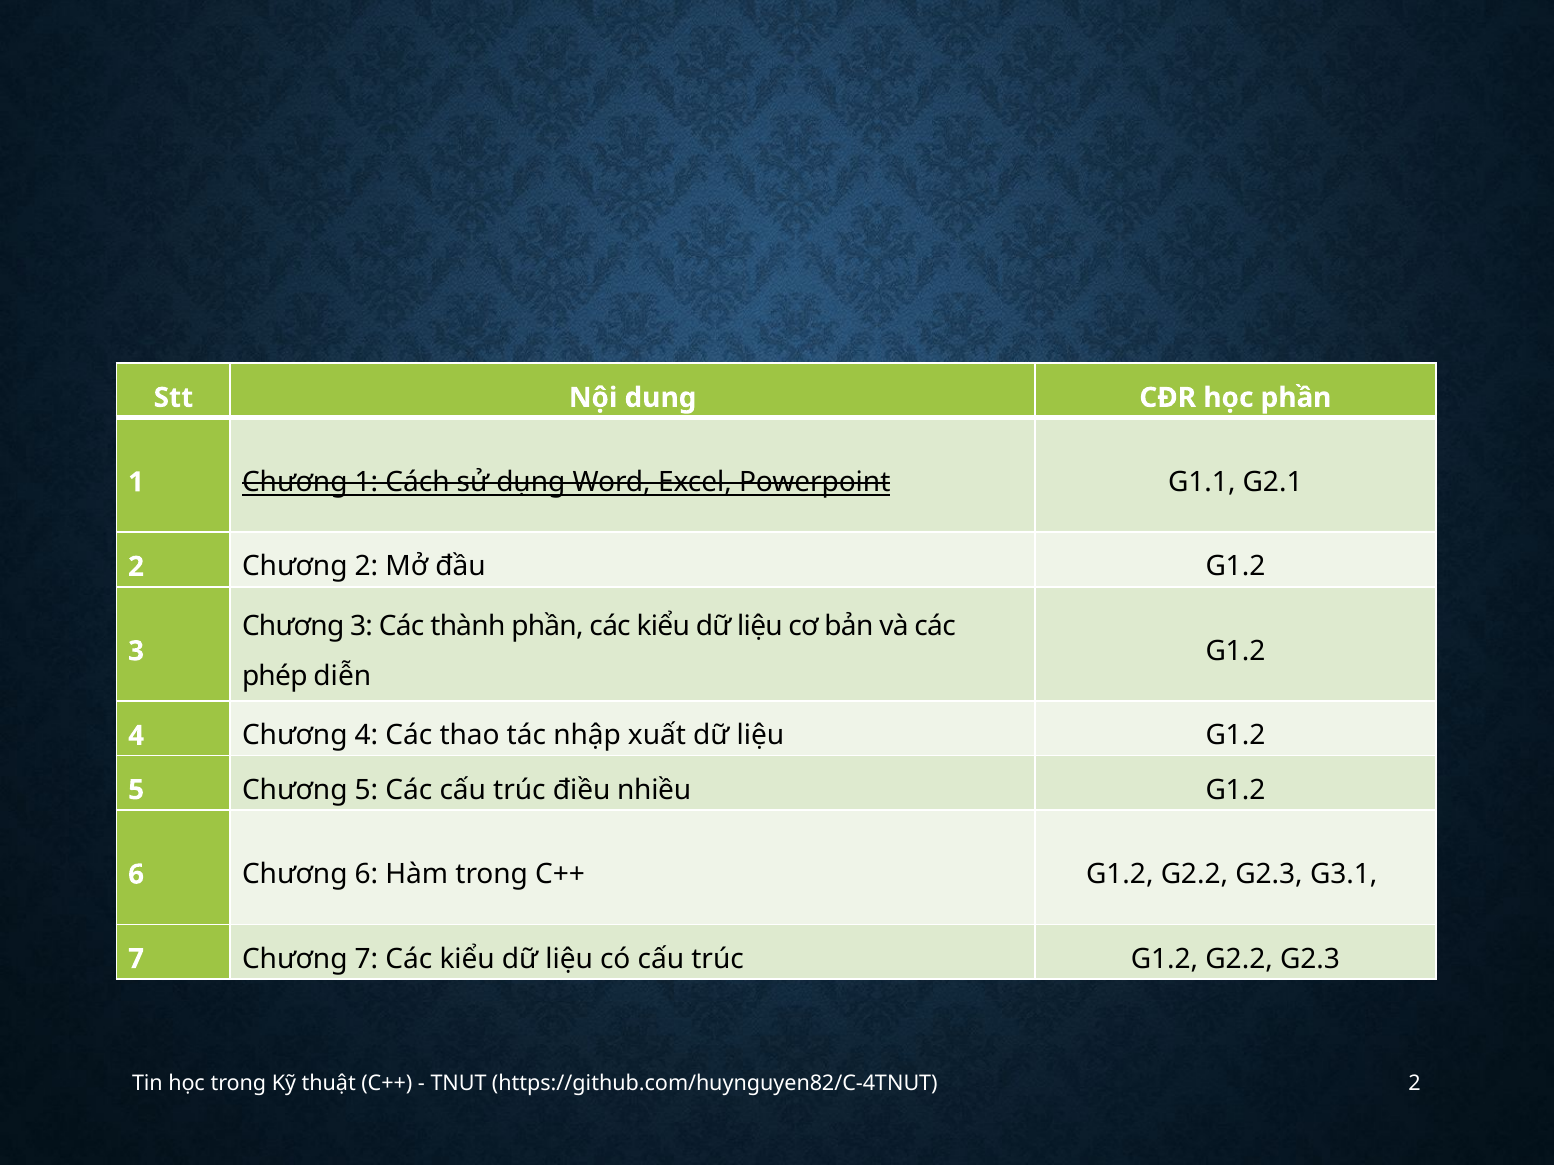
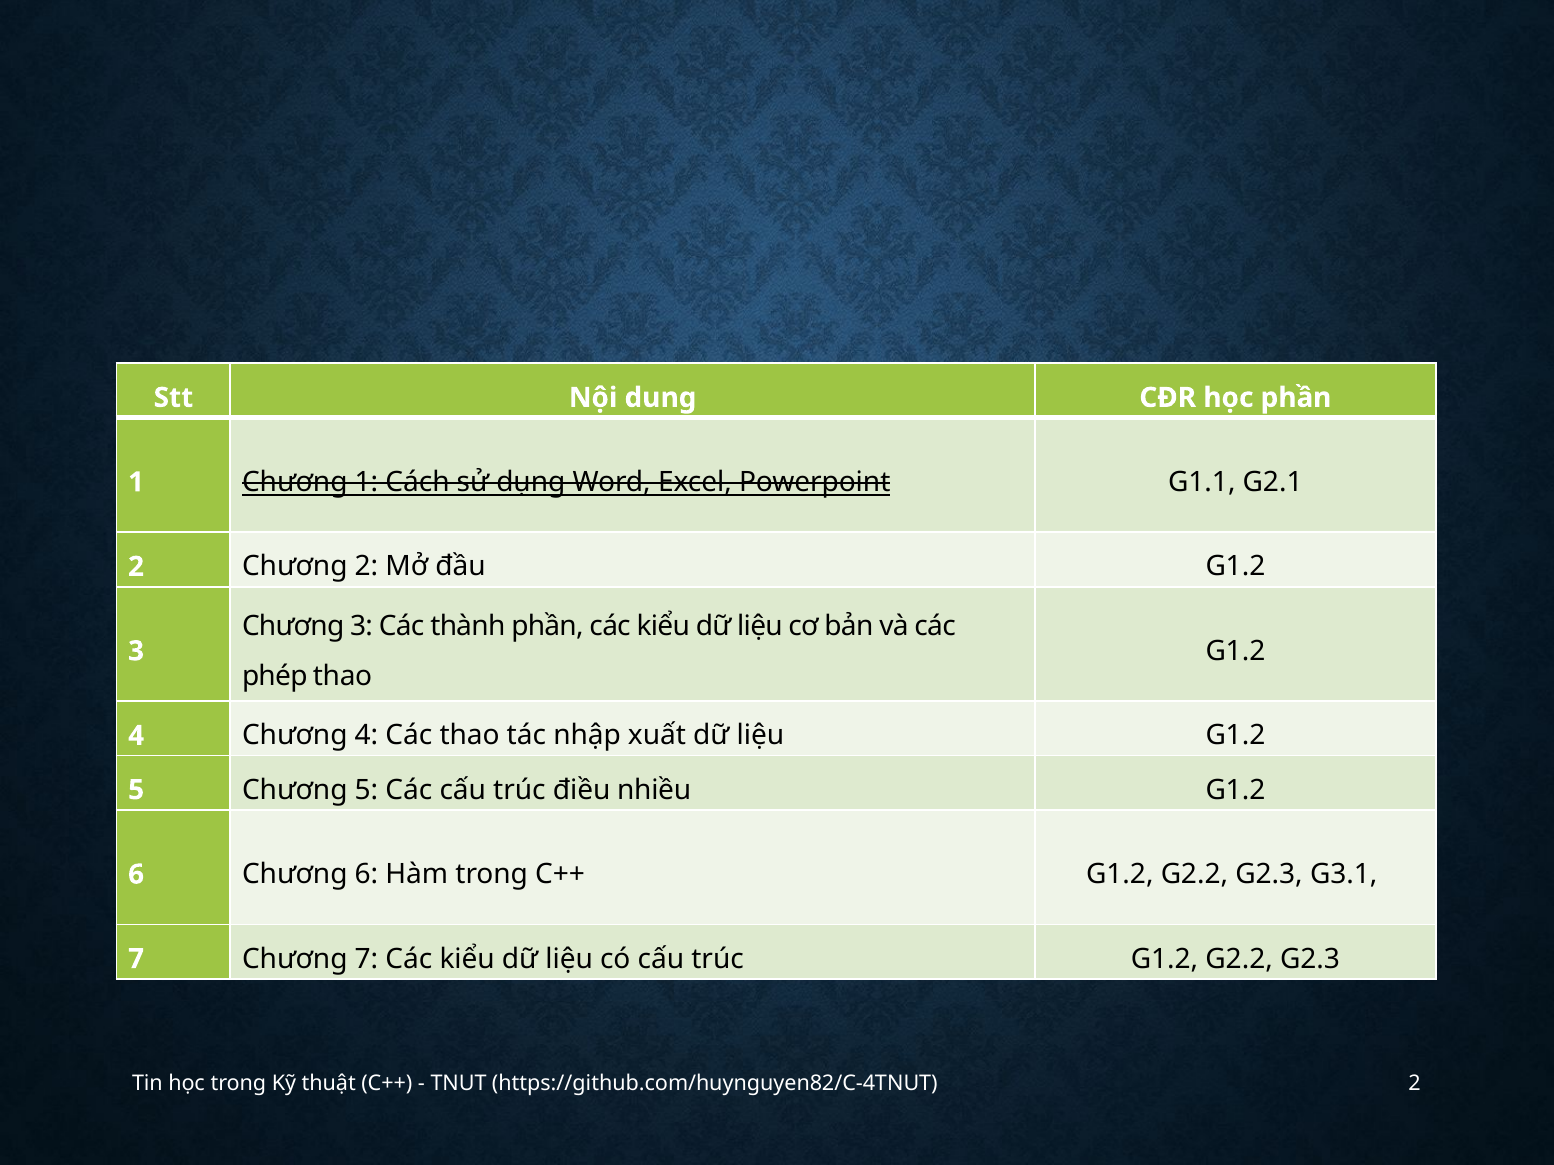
phép diễn: diễn -> thao
